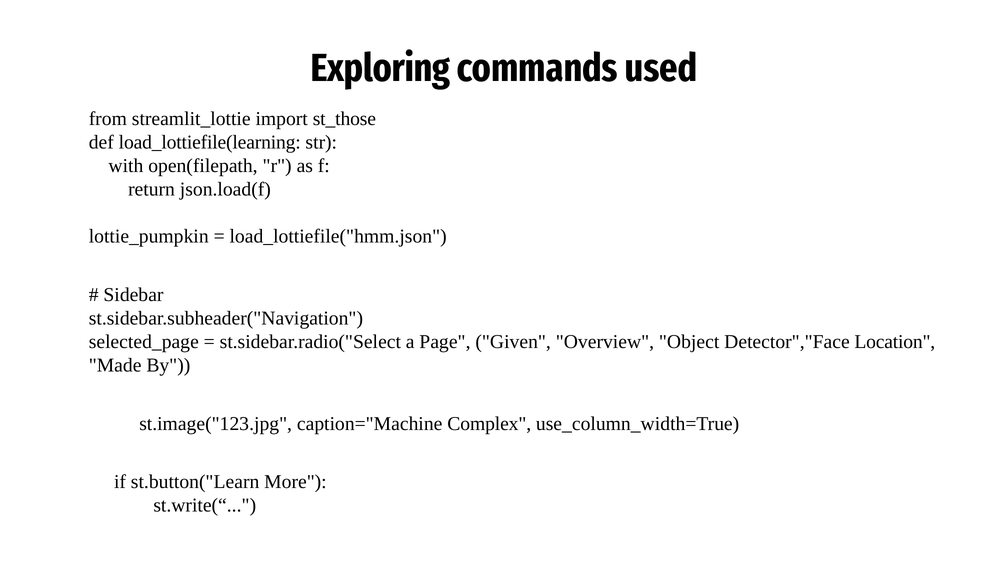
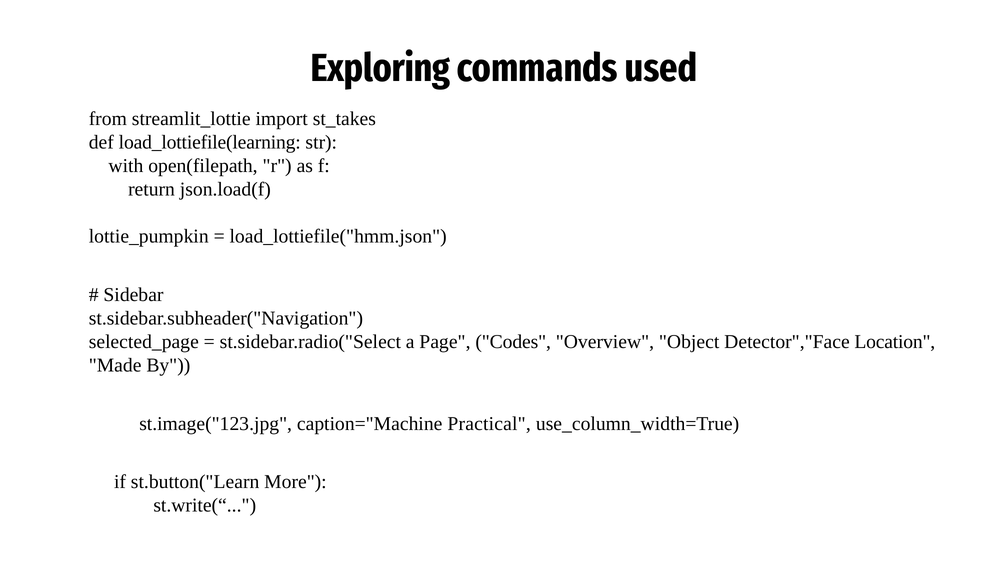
st_those: st_those -> st_takes
Given: Given -> Codes
Complex: Complex -> Practical
